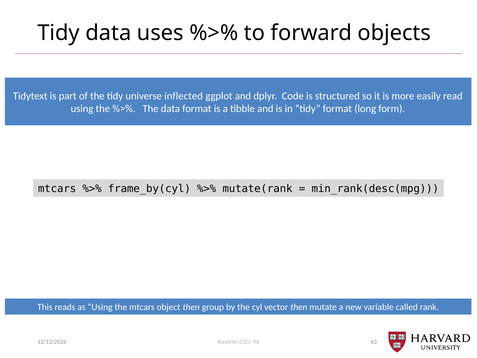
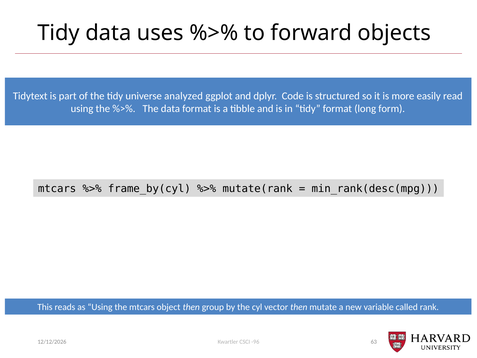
inflected: inflected -> analyzed
